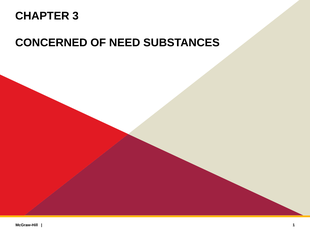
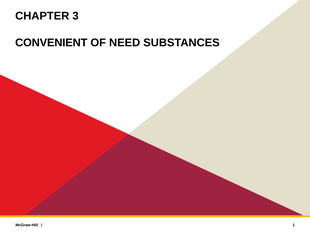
CONCERNED: CONCERNED -> CONVENIENT
